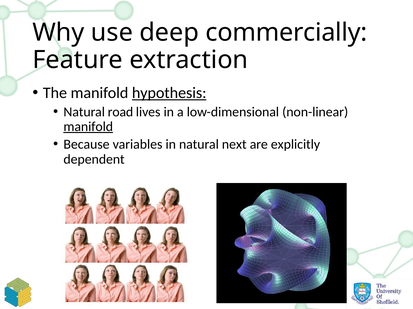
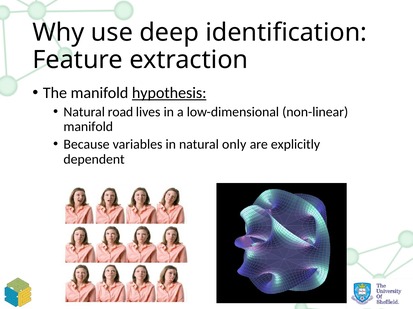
commercially: commercially -> identification
manifold at (88, 127) underline: present -> none
next: next -> only
